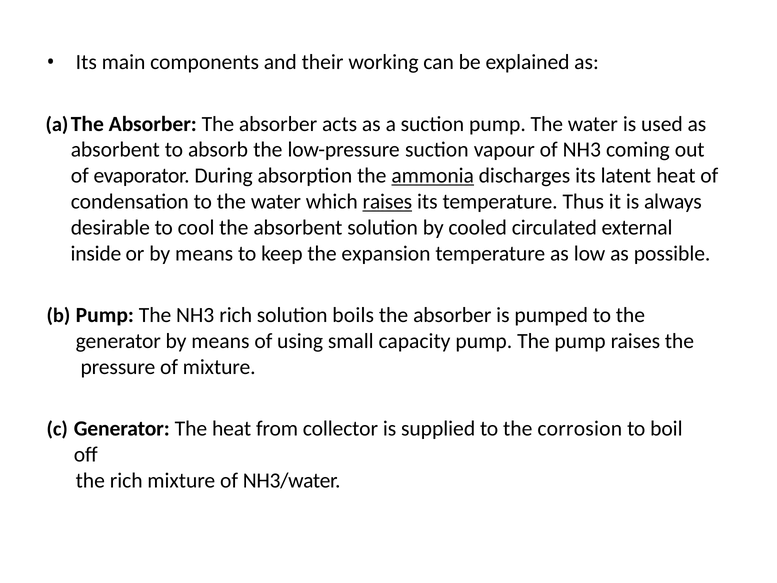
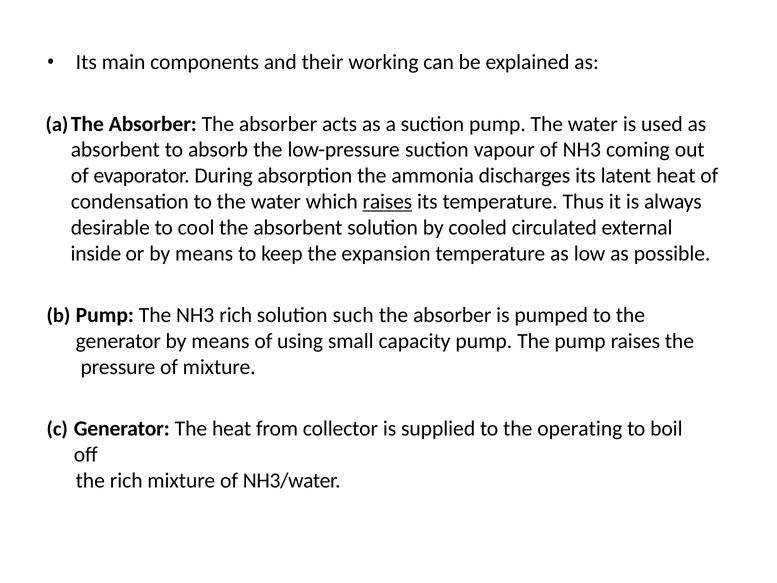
ammonia underline: present -> none
boils: boils -> such
corrosion: corrosion -> operating
